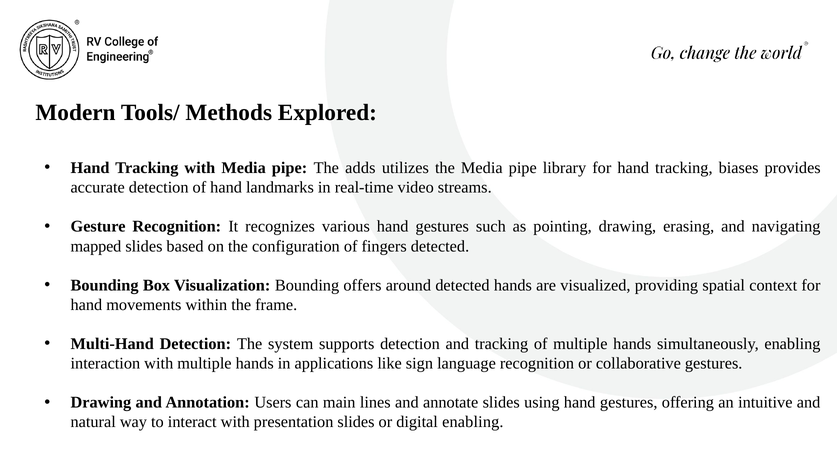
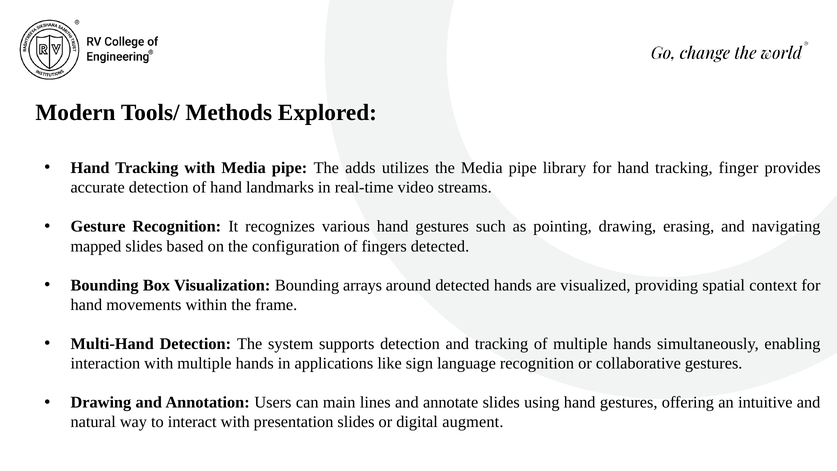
biases: biases -> finger
offers: offers -> arrays
digital enabling: enabling -> augment
